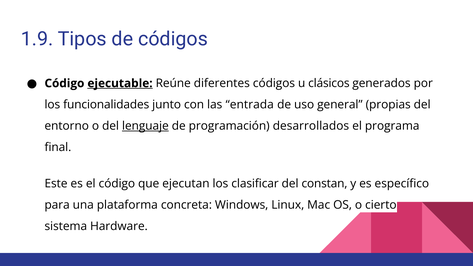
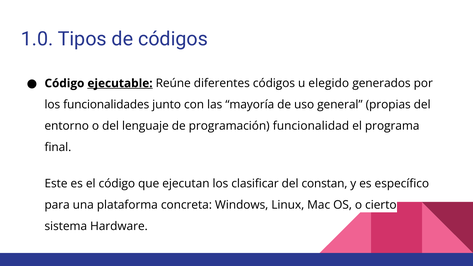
1.9: 1.9 -> 1.0
clásicos: clásicos -> elegido
entrada: entrada -> mayoría
lenguaje underline: present -> none
desarrollados: desarrollados -> funcionalidad
